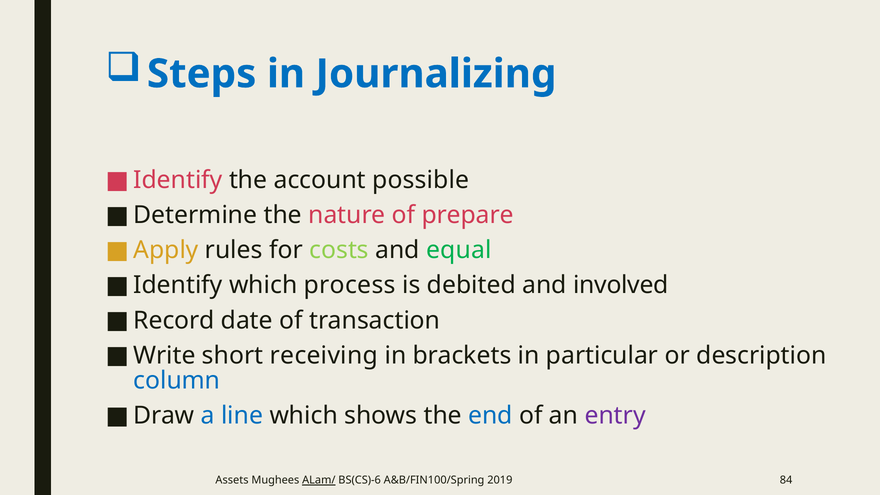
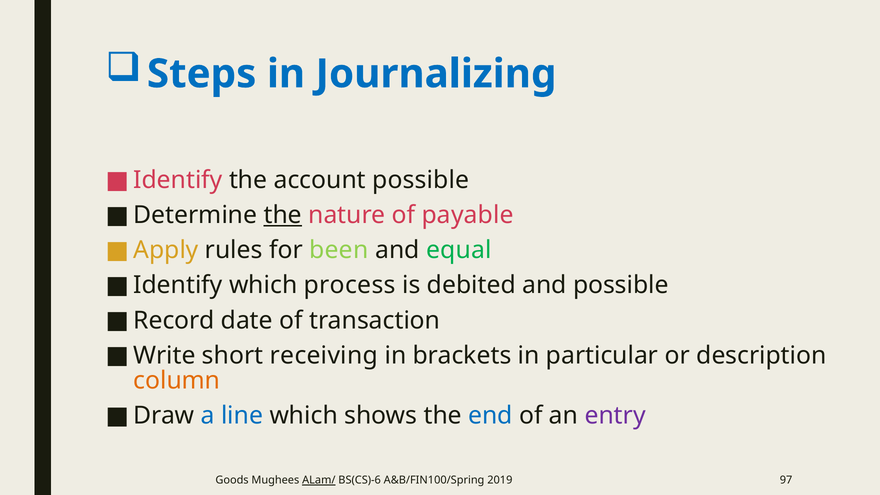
the at (283, 215) underline: none -> present
prepare: prepare -> payable
costs: costs -> been
and involved: involved -> possible
column colour: blue -> orange
Assets: Assets -> Goods
84: 84 -> 97
